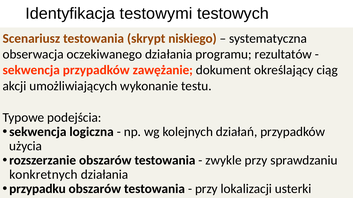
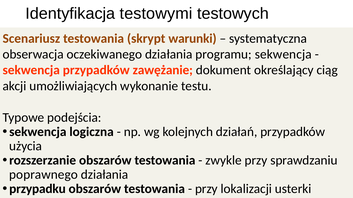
niskiego: niskiego -> warunki
programu rezultatów: rezultatów -> sekwencja
konkretnych: konkretnych -> poprawnego
